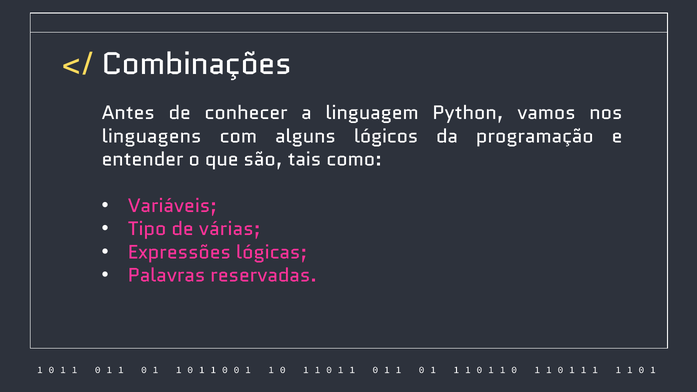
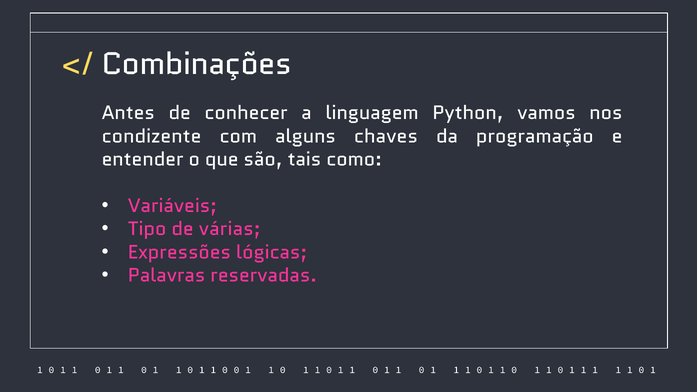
linguagens: linguagens -> condizente
lógicos: lógicos -> chaves
